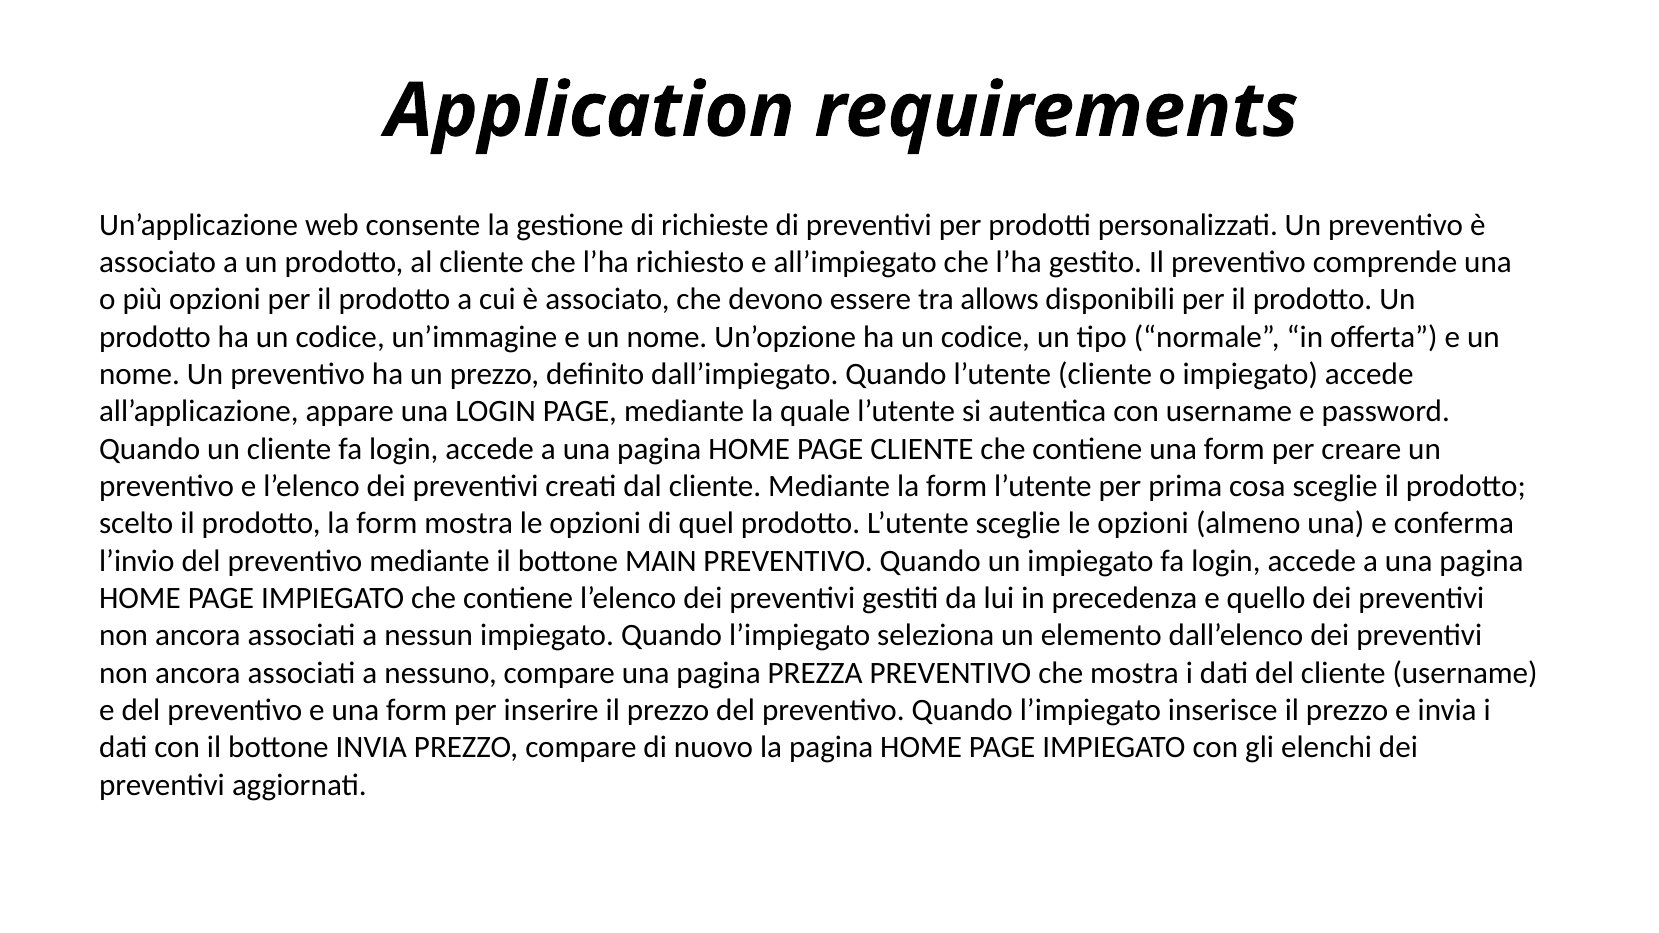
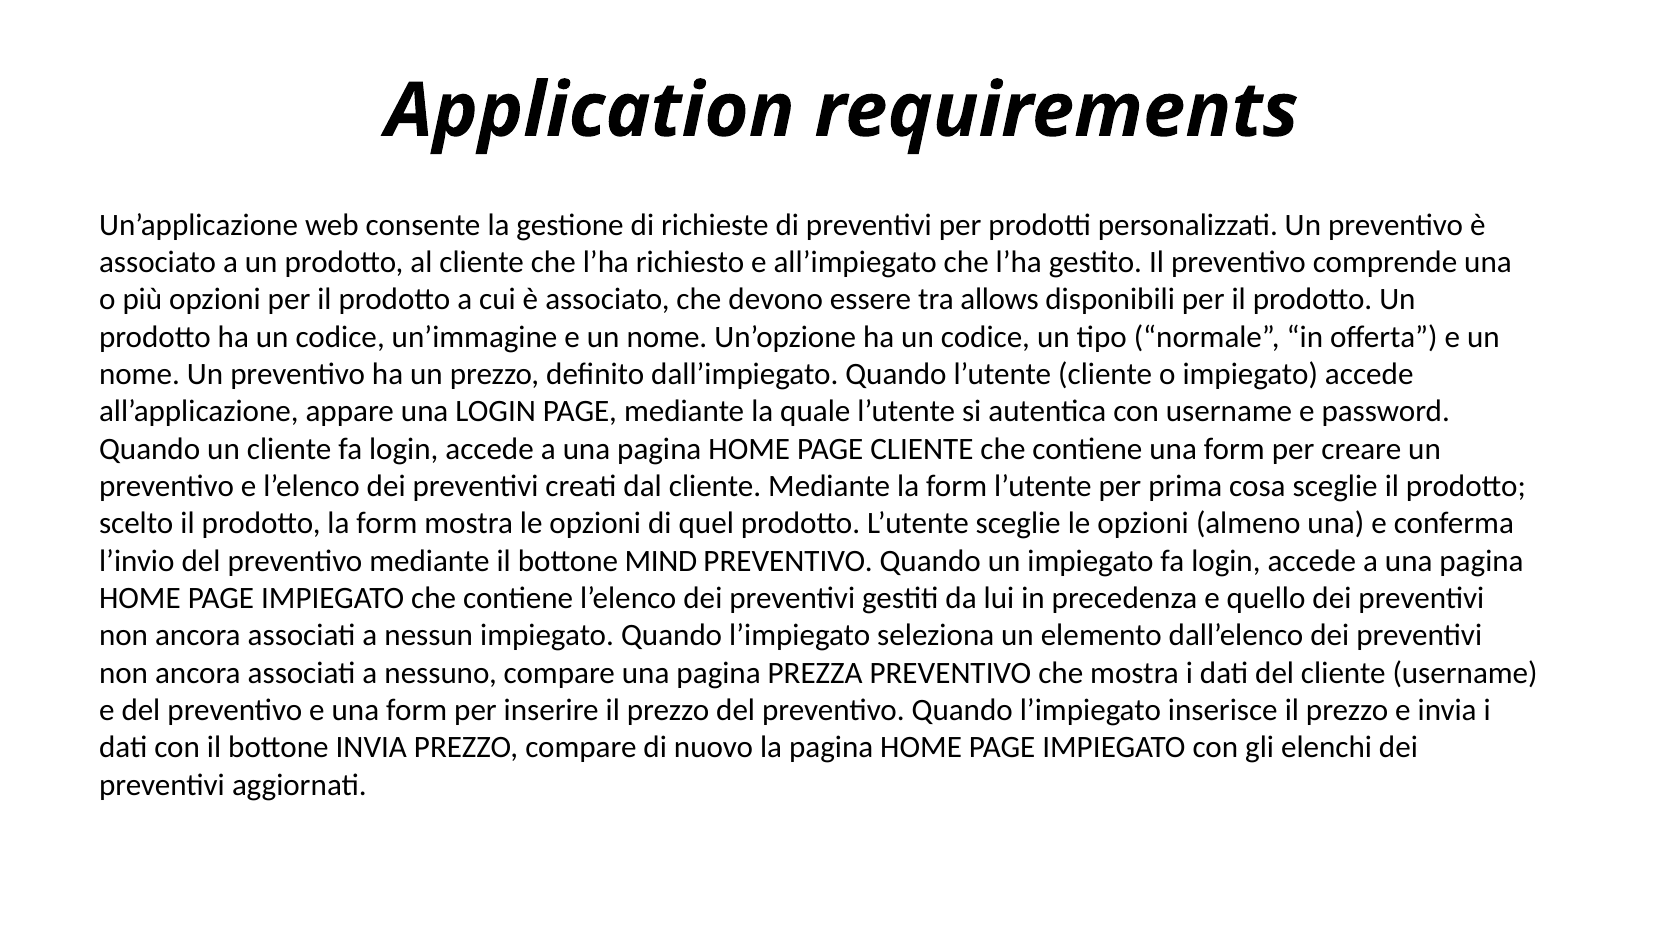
MAIN: MAIN -> MIND
